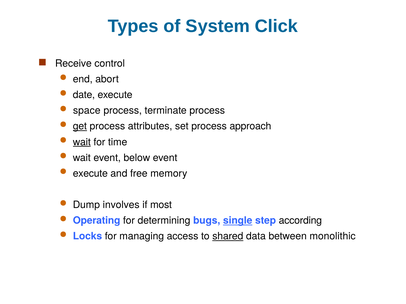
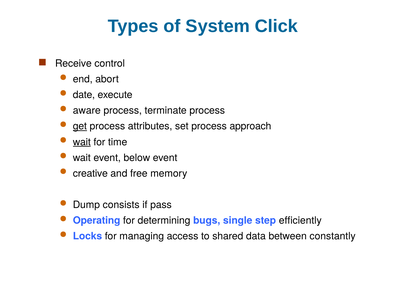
space: space -> aware
execute at (90, 174): execute -> creative
involves: involves -> consists
most: most -> pass
single underline: present -> none
according: according -> efficiently
shared underline: present -> none
monolithic: monolithic -> constantly
